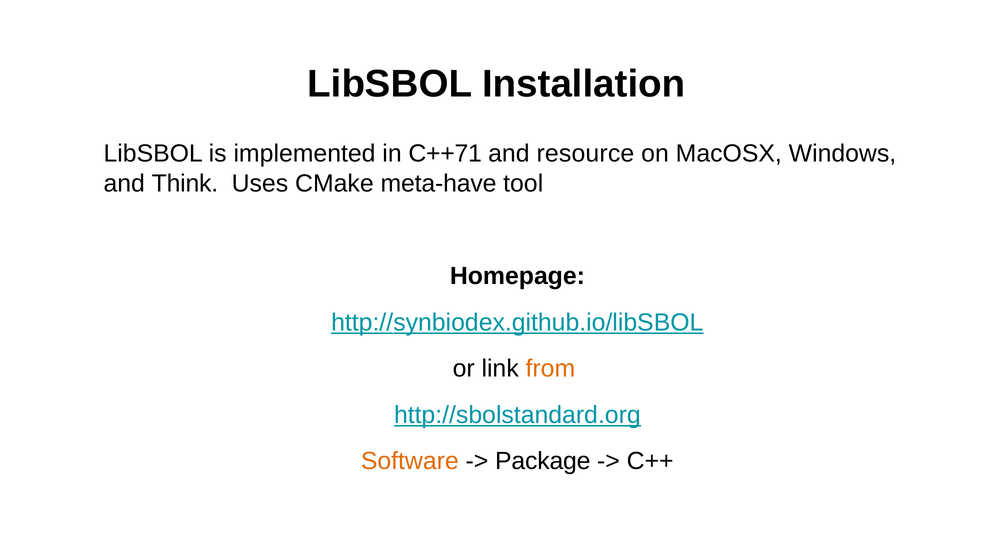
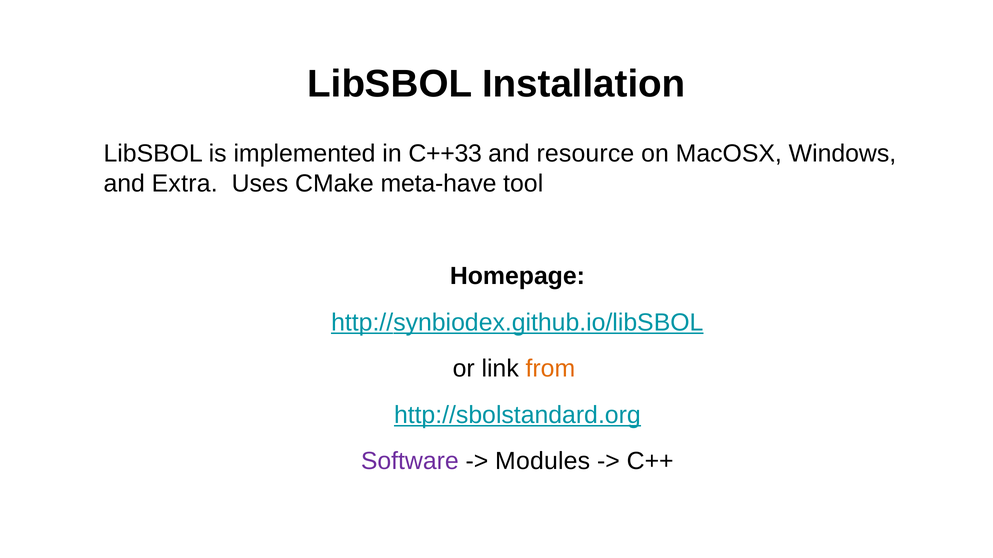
C++71: C++71 -> C++33
Think: Think -> Extra
Software colour: orange -> purple
Package: Package -> Modules
